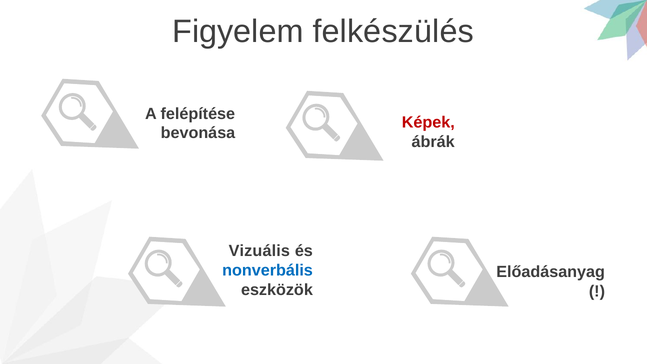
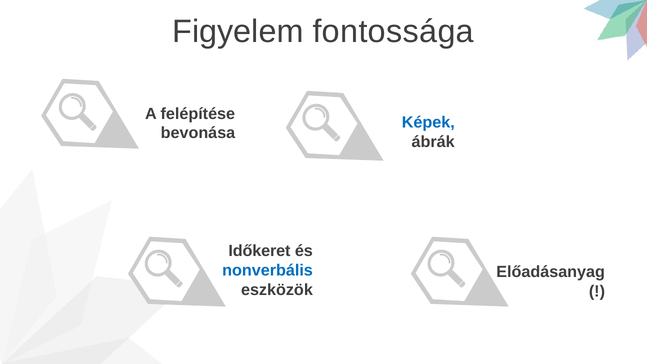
felkészülés: felkészülés -> fontossága
Képek colour: red -> blue
Vizuális: Vizuális -> Időkeret
